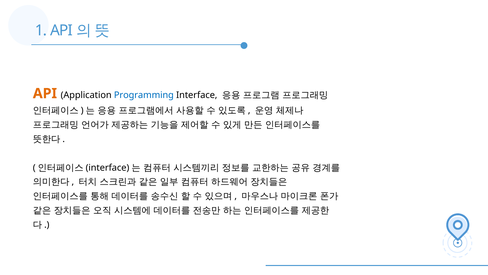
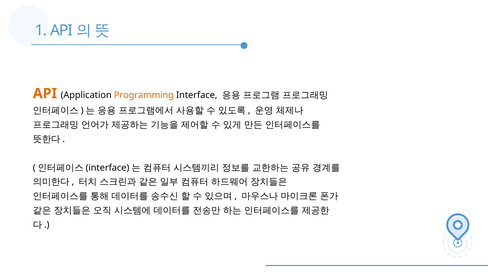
Programming colour: blue -> orange
